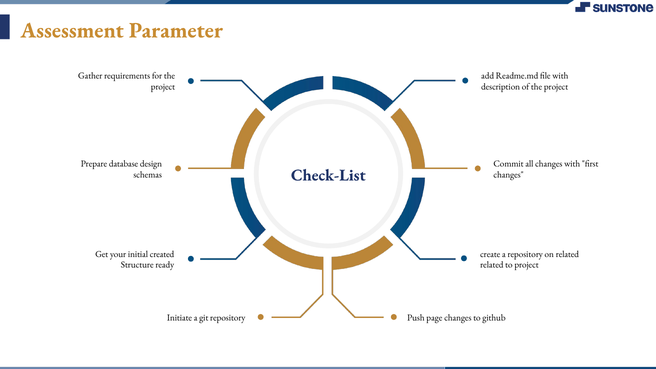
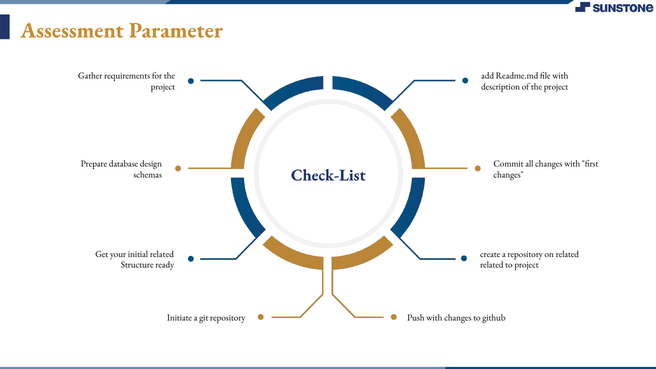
initial created: created -> related
Push page: page -> with
